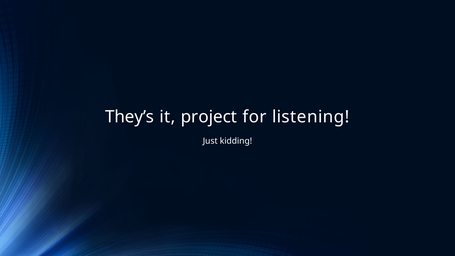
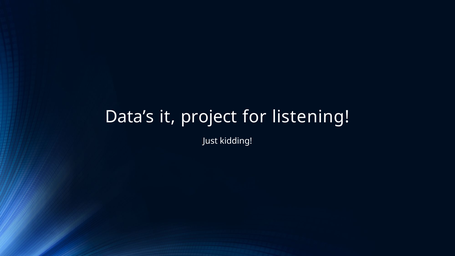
They’s: They’s -> Data’s
